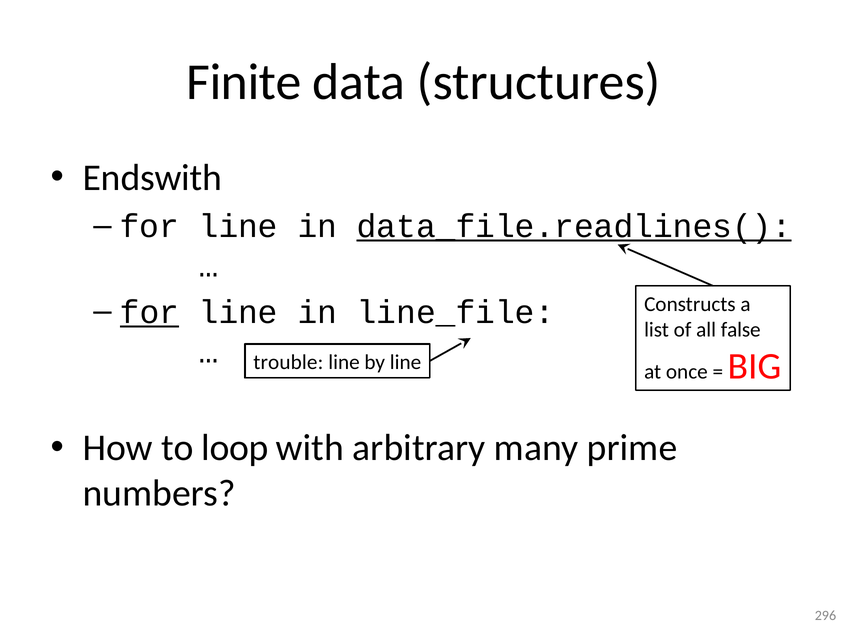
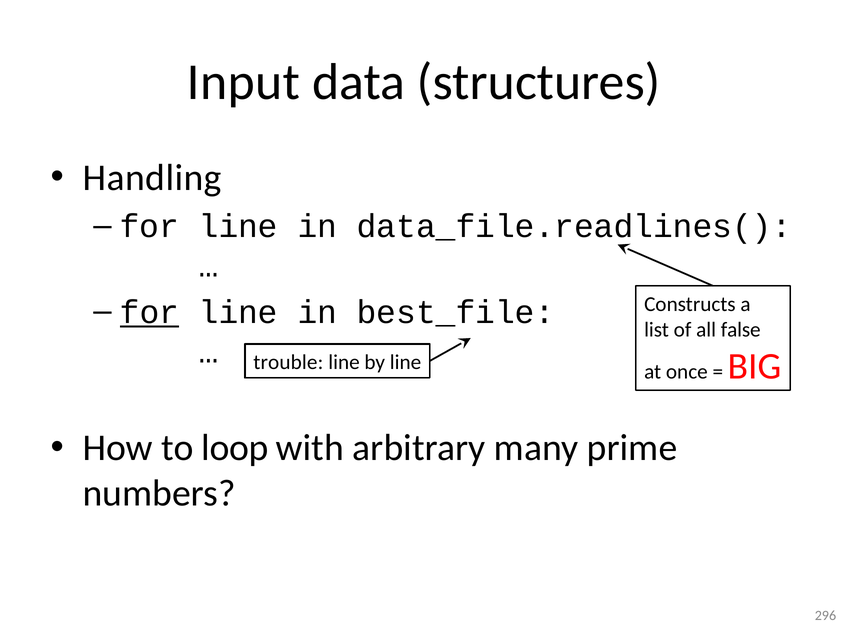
Finite: Finite -> Input
Endswith: Endswith -> Handling
data_file.readlines( underline: present -> none
line_file: line_file -> best_file
